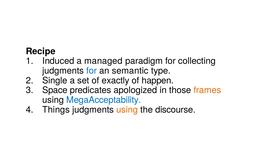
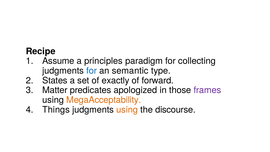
Induced: Induced -> Assume
managed: managed -> principles
Single: Single -> States
happen: happen -> forward
Space: Space -> Matter
frames colour: orange -> purple
MegaAcceptability colour: blue -> orange
